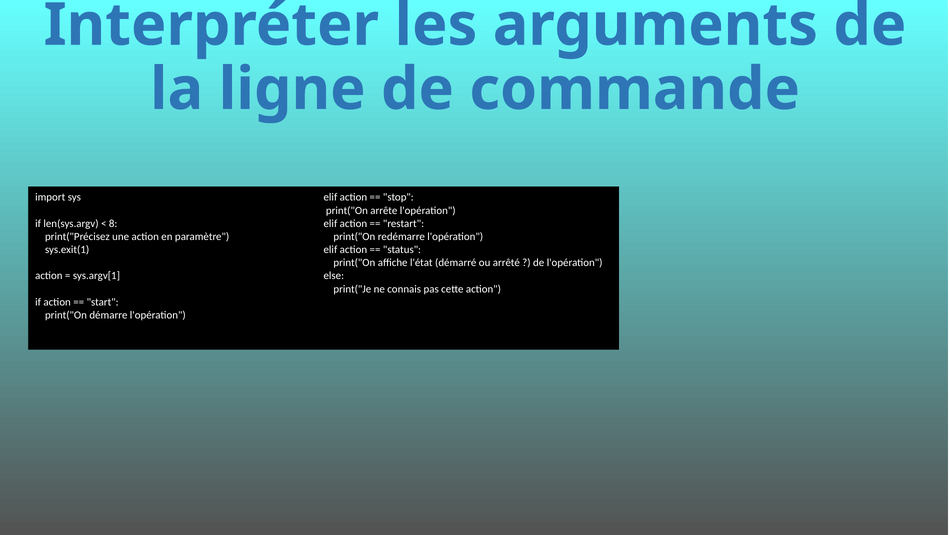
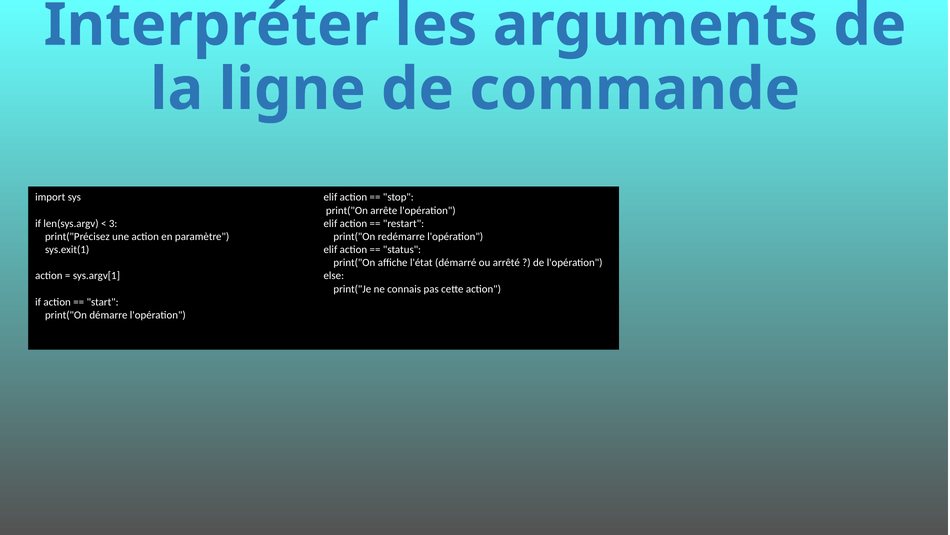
8: 8 -> 3
